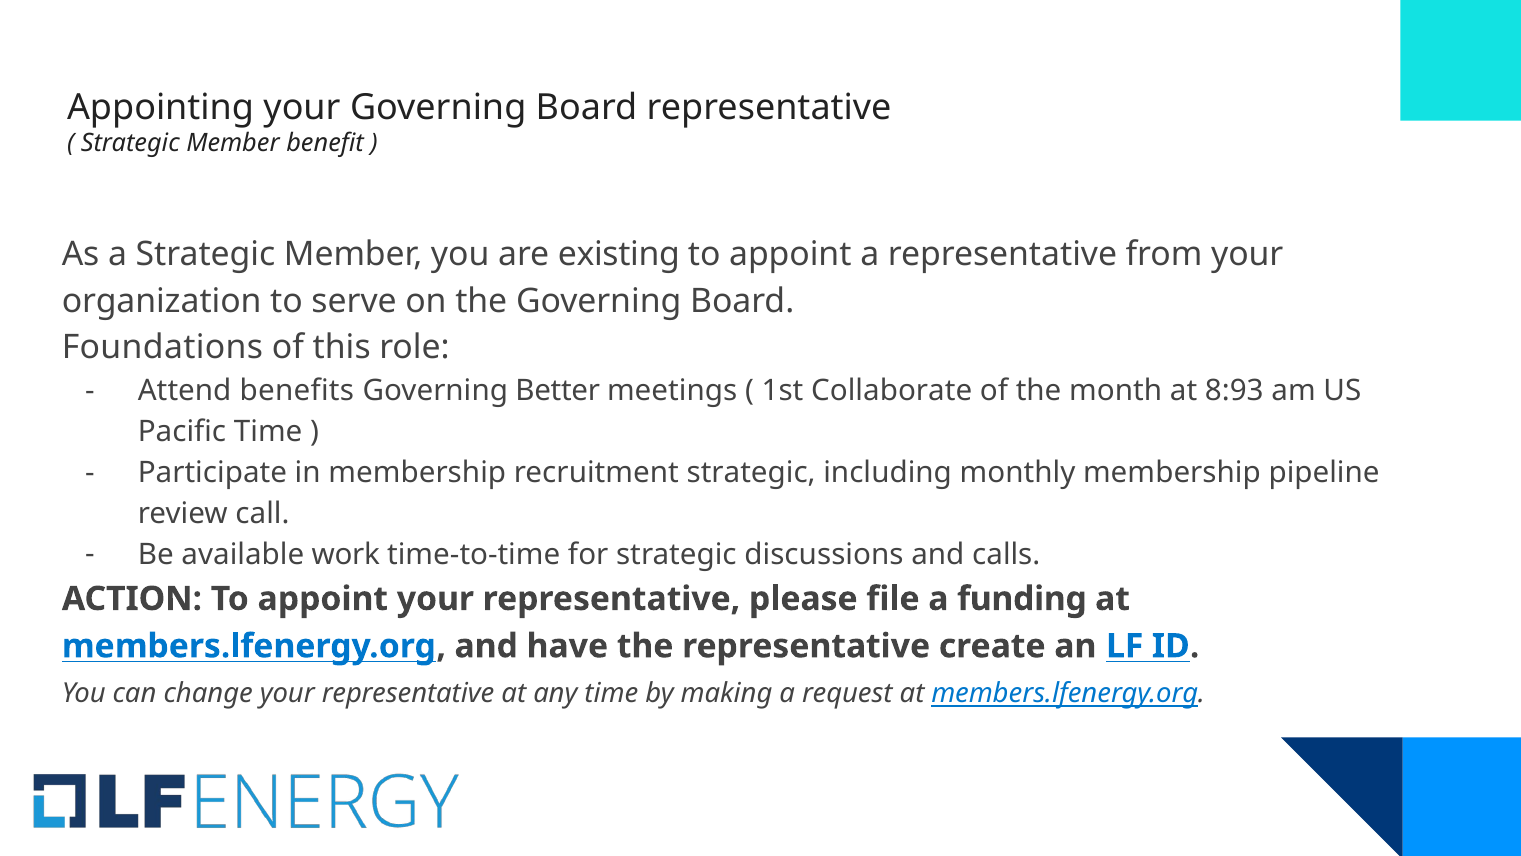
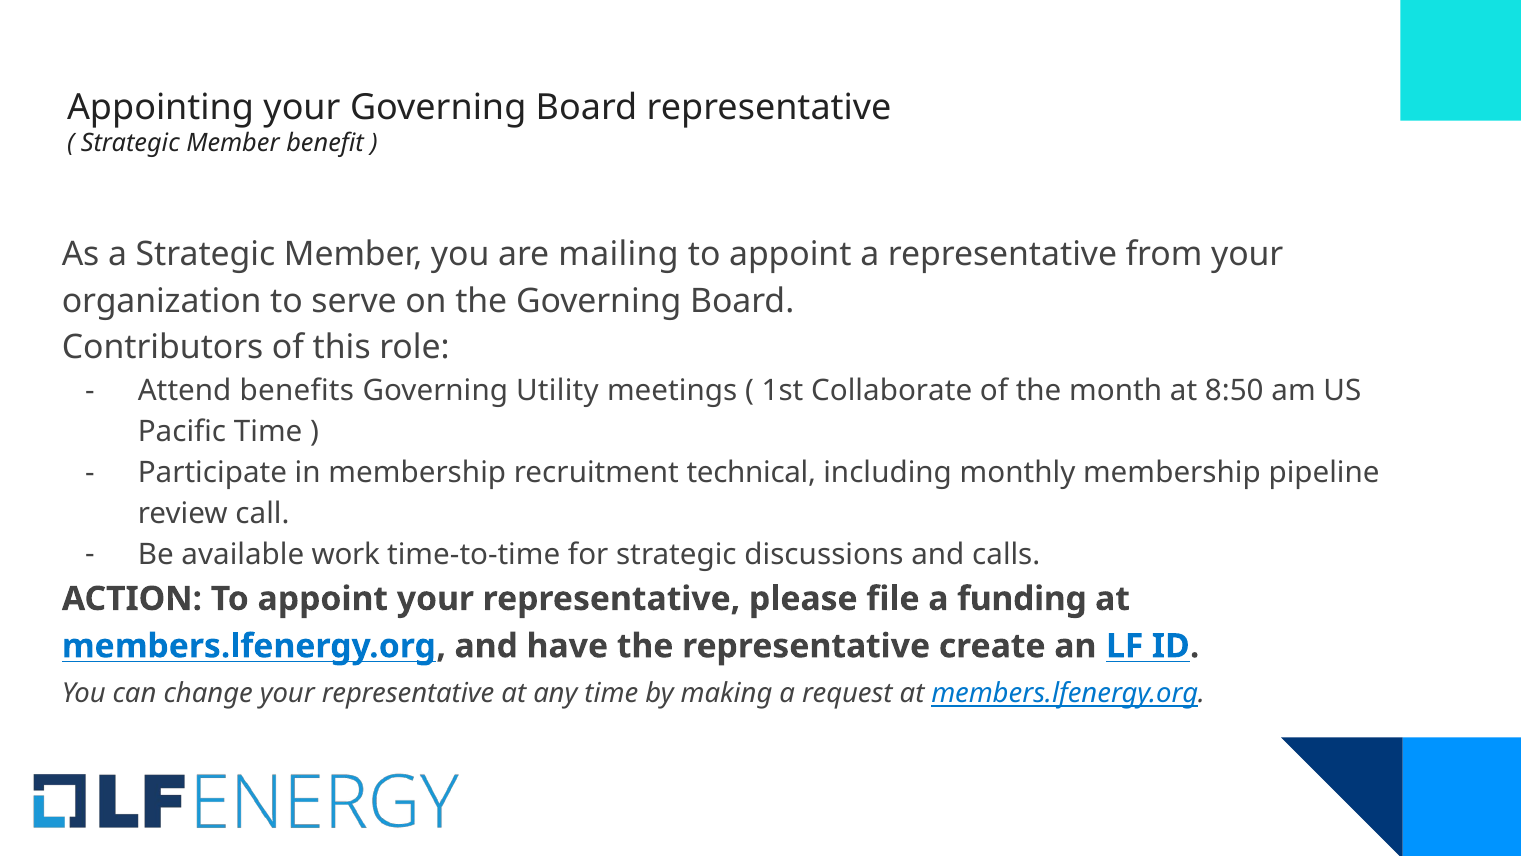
existing: existing -> mailing
Foundations: Foundations -> Contributors
Better: Better -> Utility
8:93: 8:93 -> 8:50
recruitment strategic: strategic -> technical
